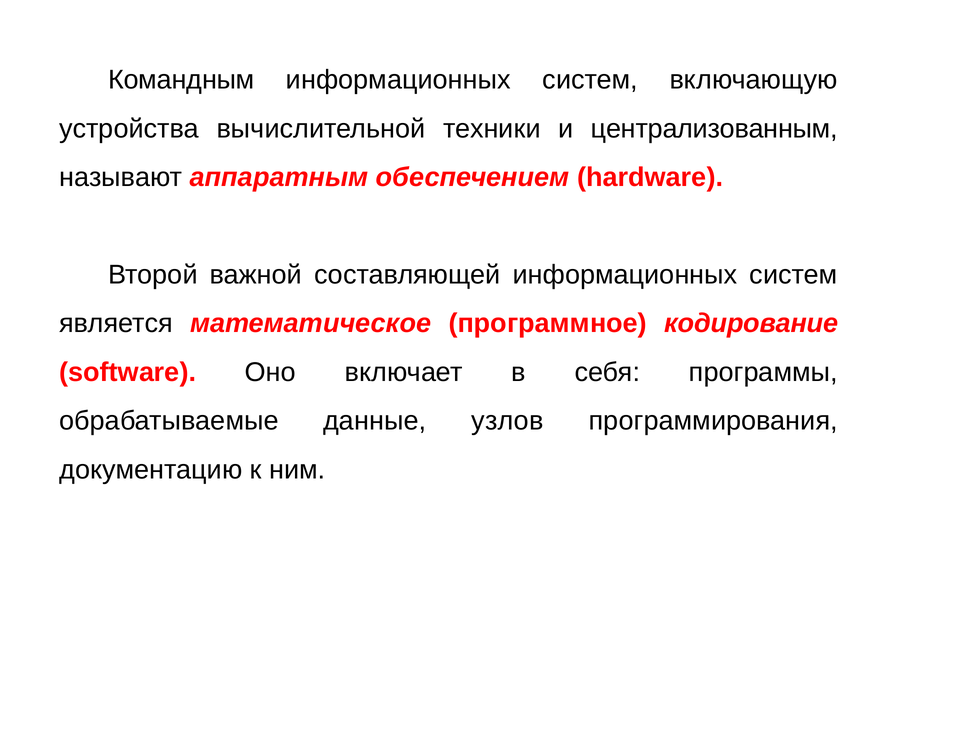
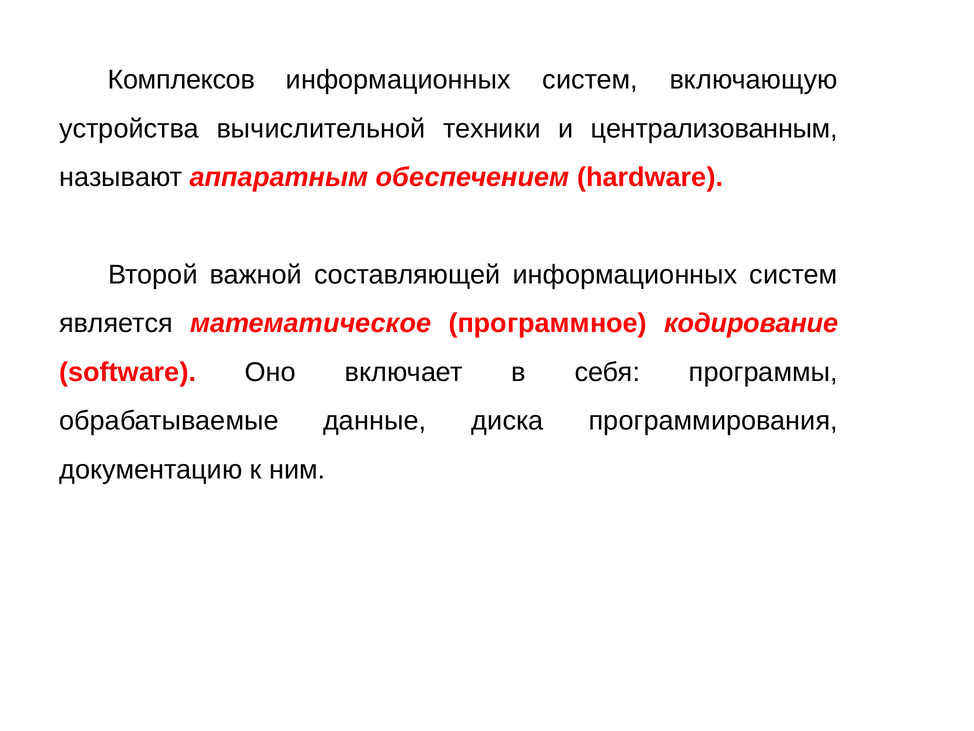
Командным: Командным -> Комплексов
узлов: узлов -> диска
